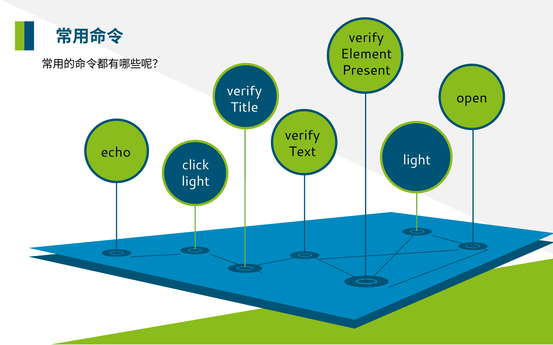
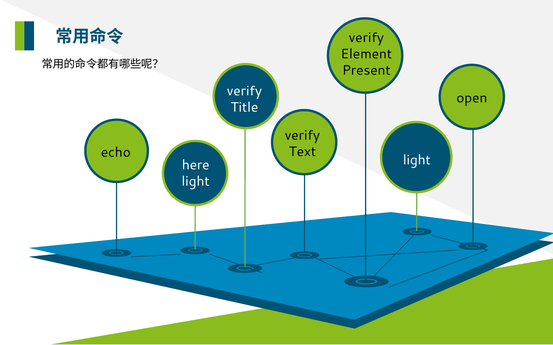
click: click -> here
